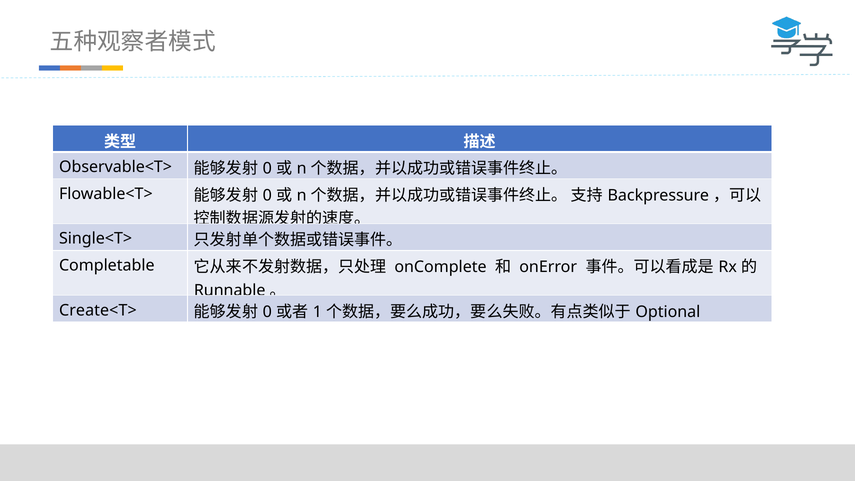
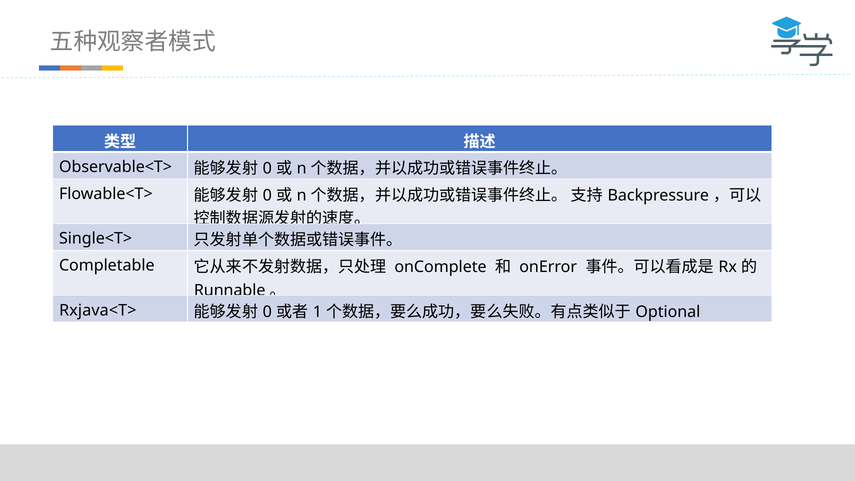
Create<T>: Create<T> -> Rxjava<T>
